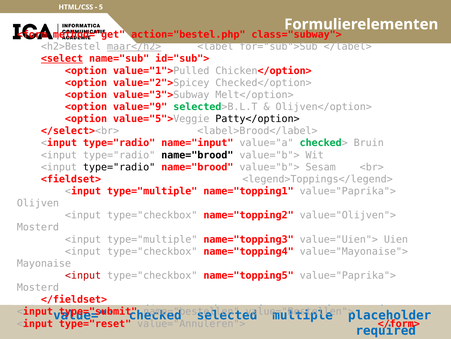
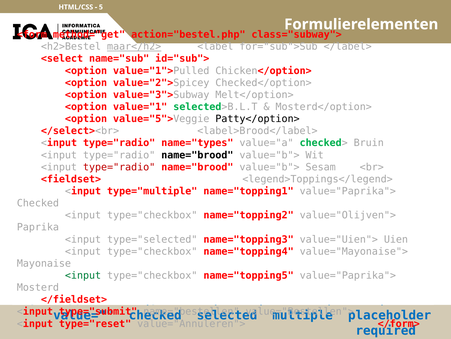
<select underline: present -> none
value="9: value="9 -> value="1
Olijven</option>: Olijven</option> -> Mosterd</option>
name="input: name="input -> name="types
type="radio at (119, 167) colour: black -> red
Olijven at (38, 203): Olijven -> Checked
Mosterd at (38, 227): Mosterd -> Paprika
type="multiple at (152, 239): type="multiple -> type="selected
<input at (83, 275) colour: red -> green
